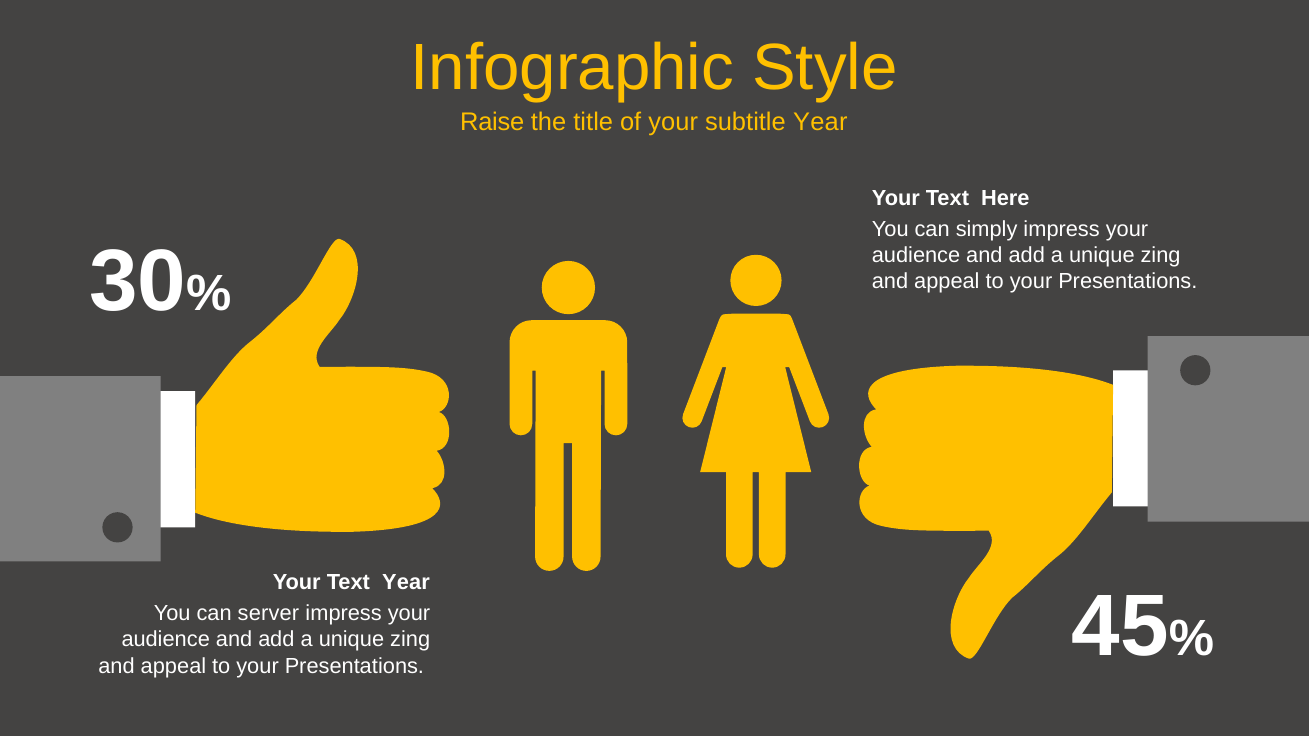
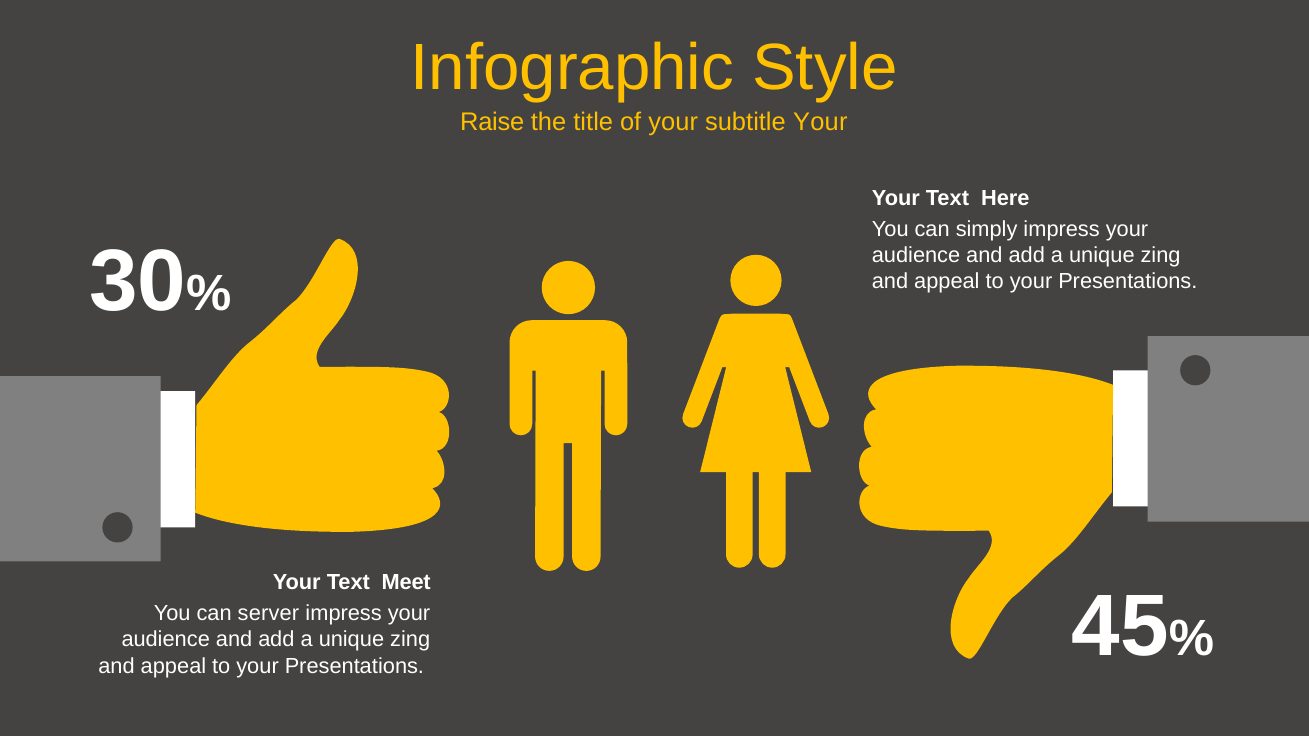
subtitle Year: Year -> Your
Text Year: Year -> Meet
